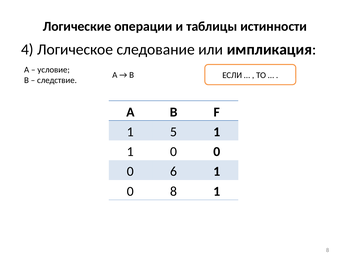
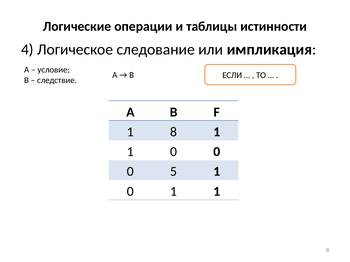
1 5: 5 -> 8
6: 6 -> 5
0 8: 8 -> 1
